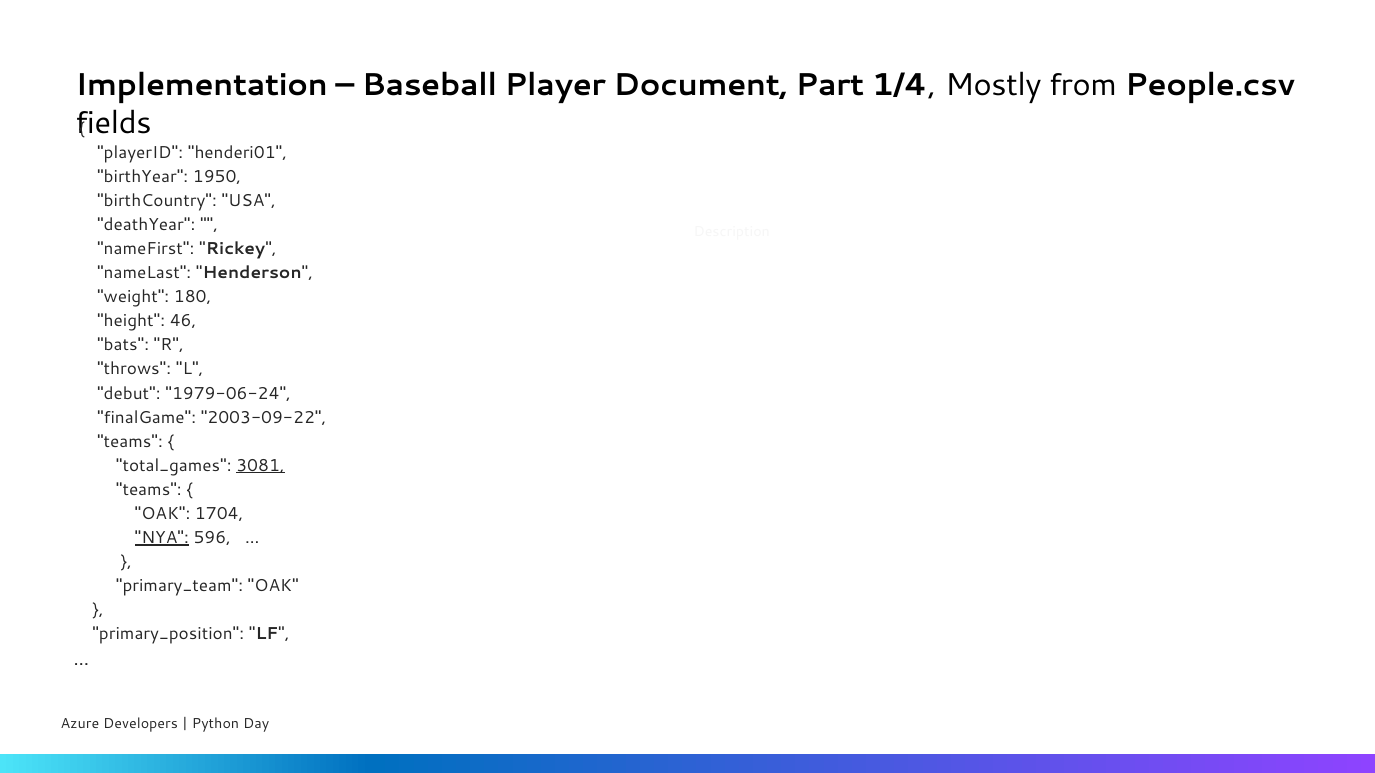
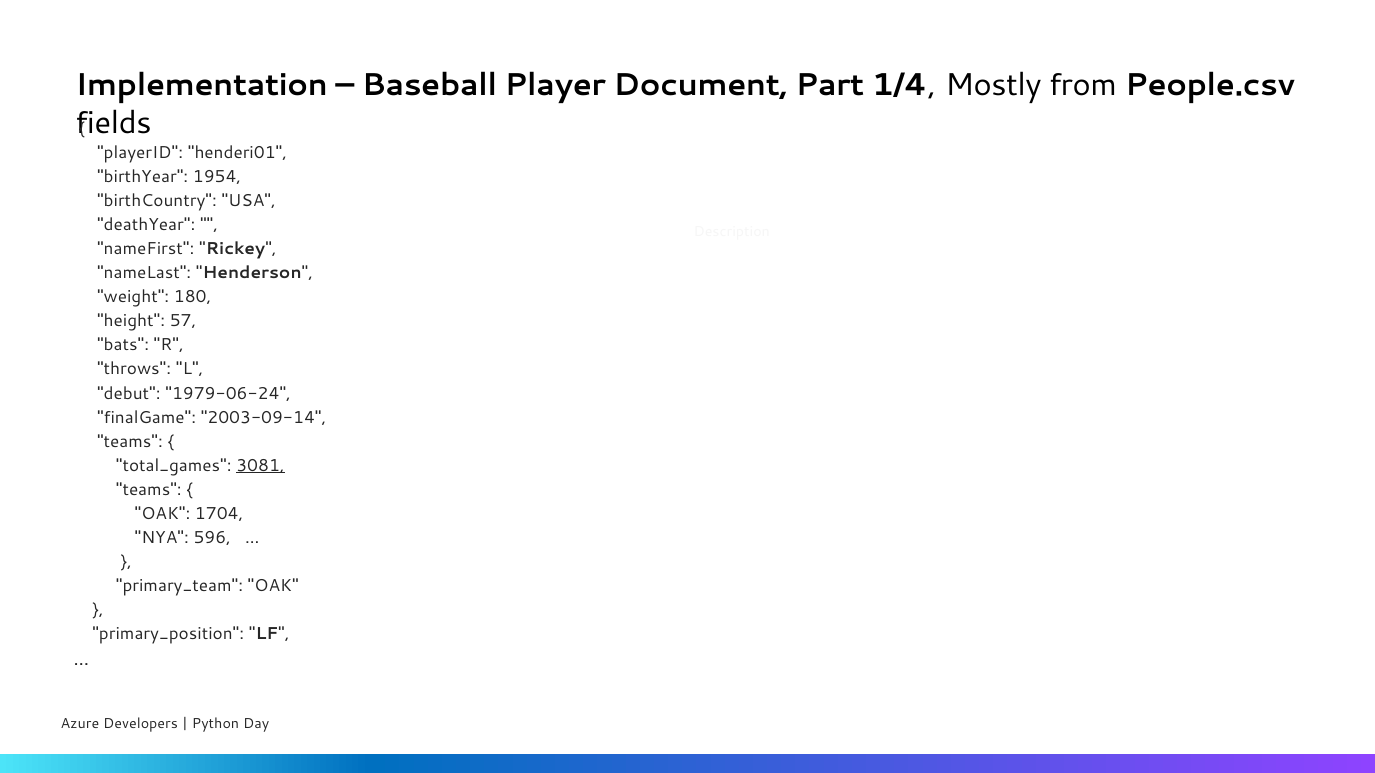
1950: 1950 -> 1954
46: 46 -> 57
2003-09-22: 2003-09-22 -> 2003-09-14
NYA underline: present -> none
